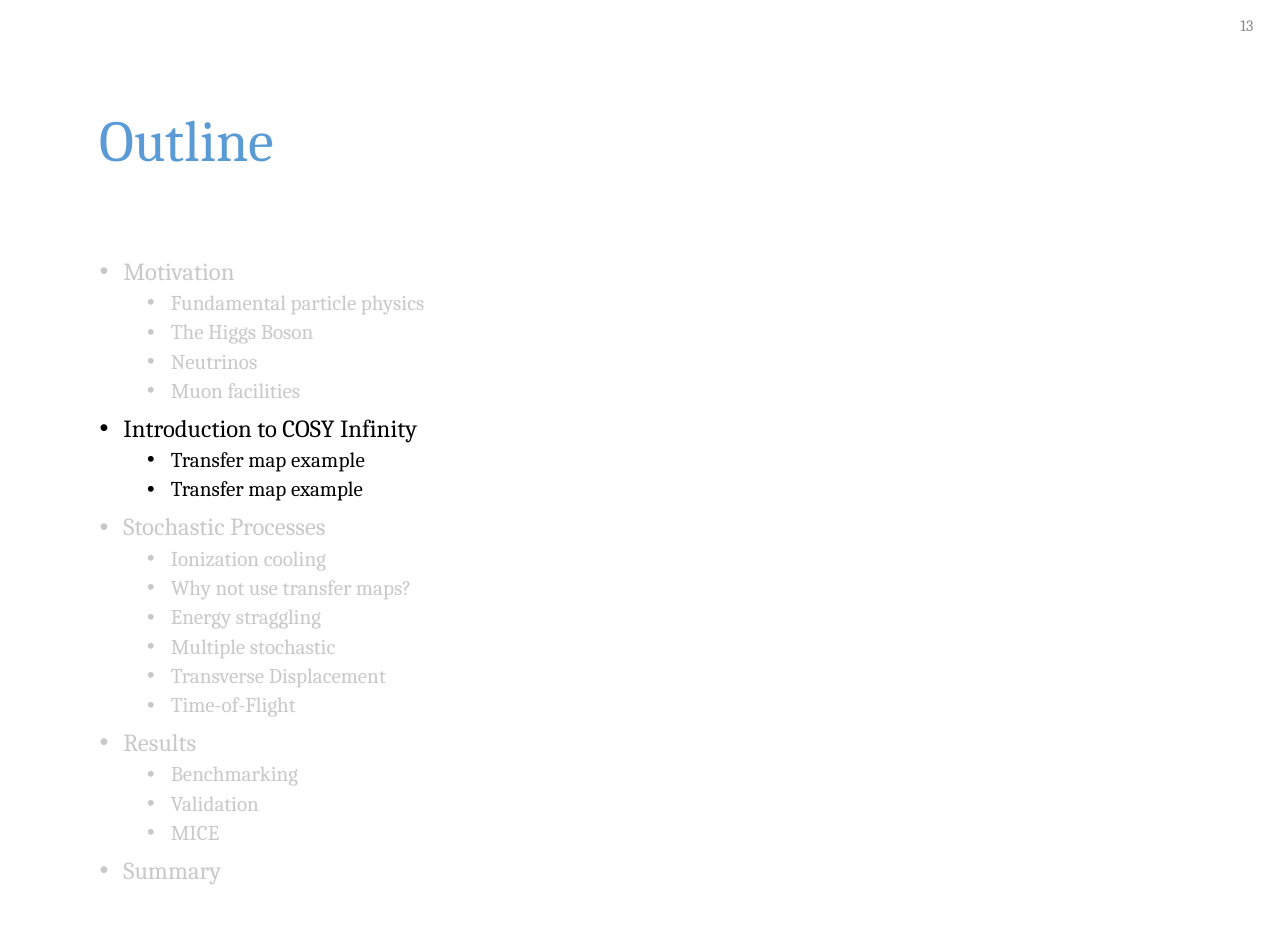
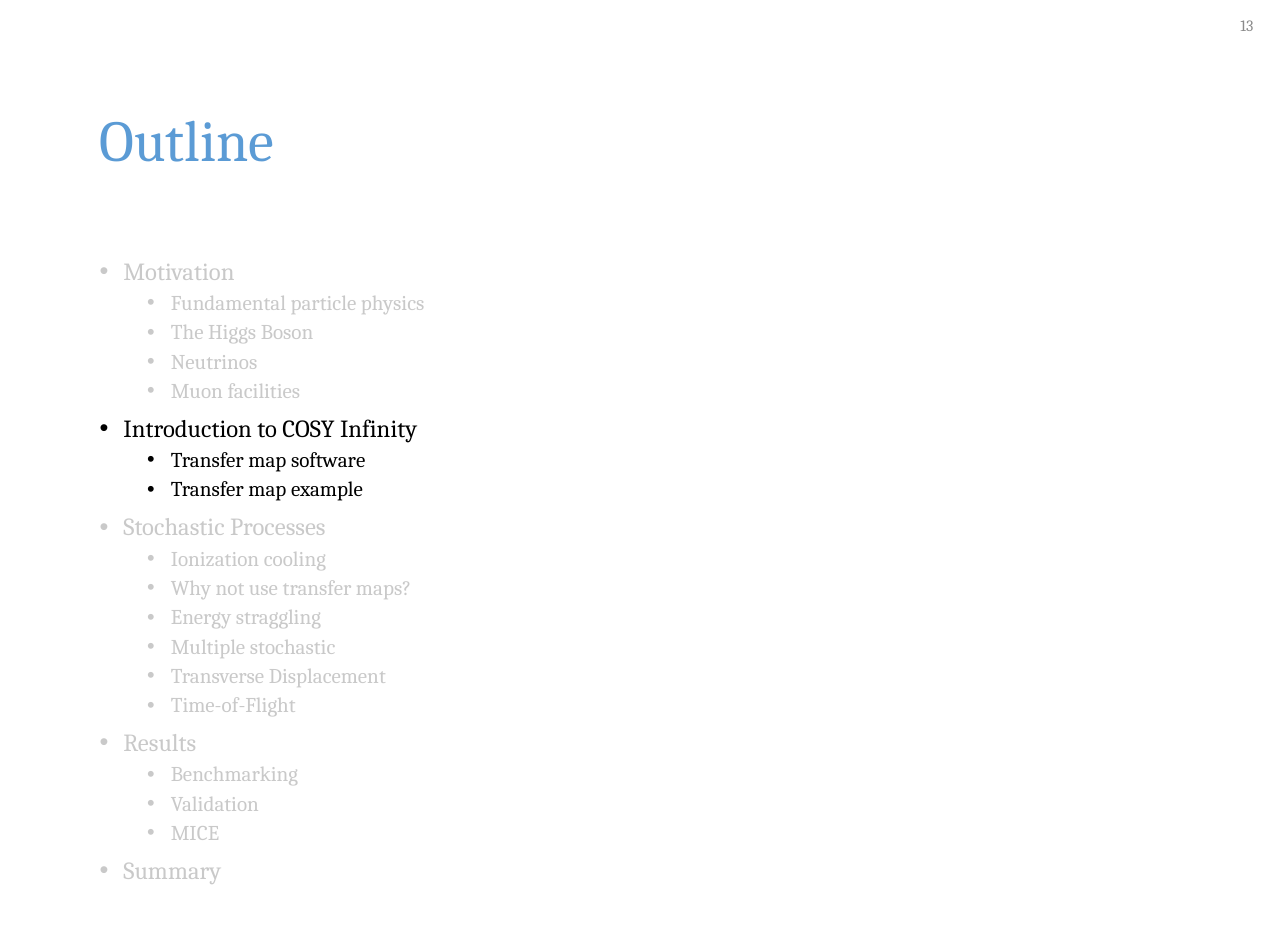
example at (328, 461): example -> software
